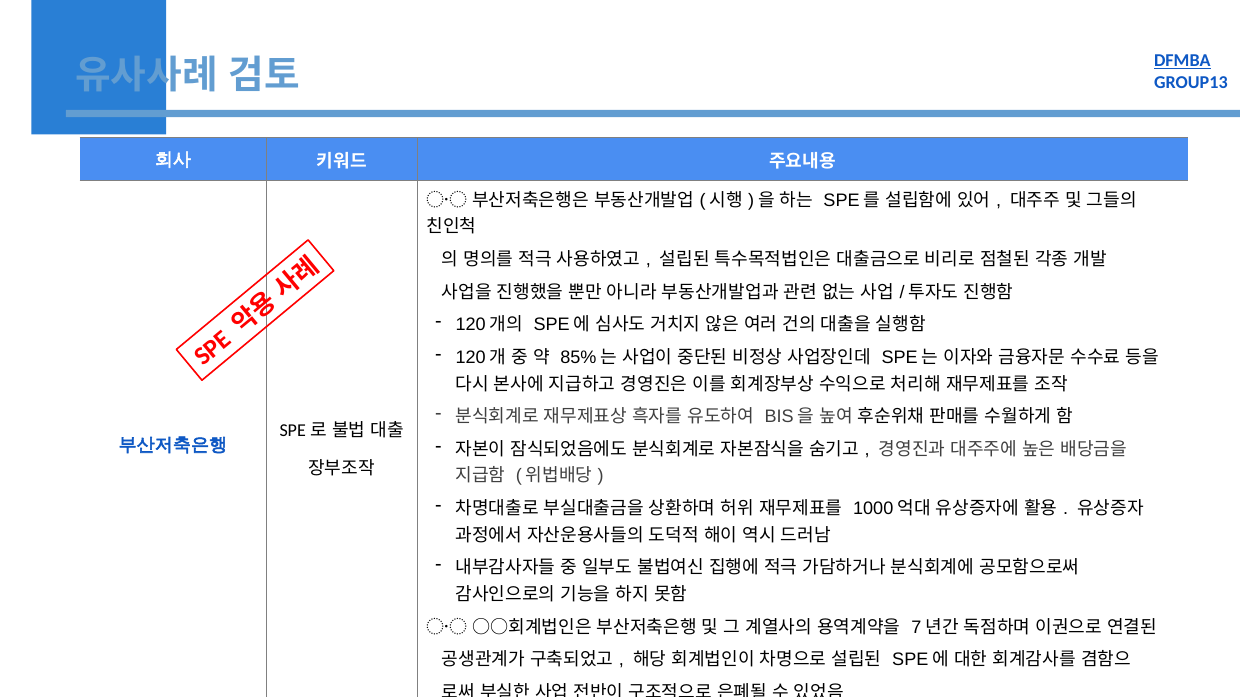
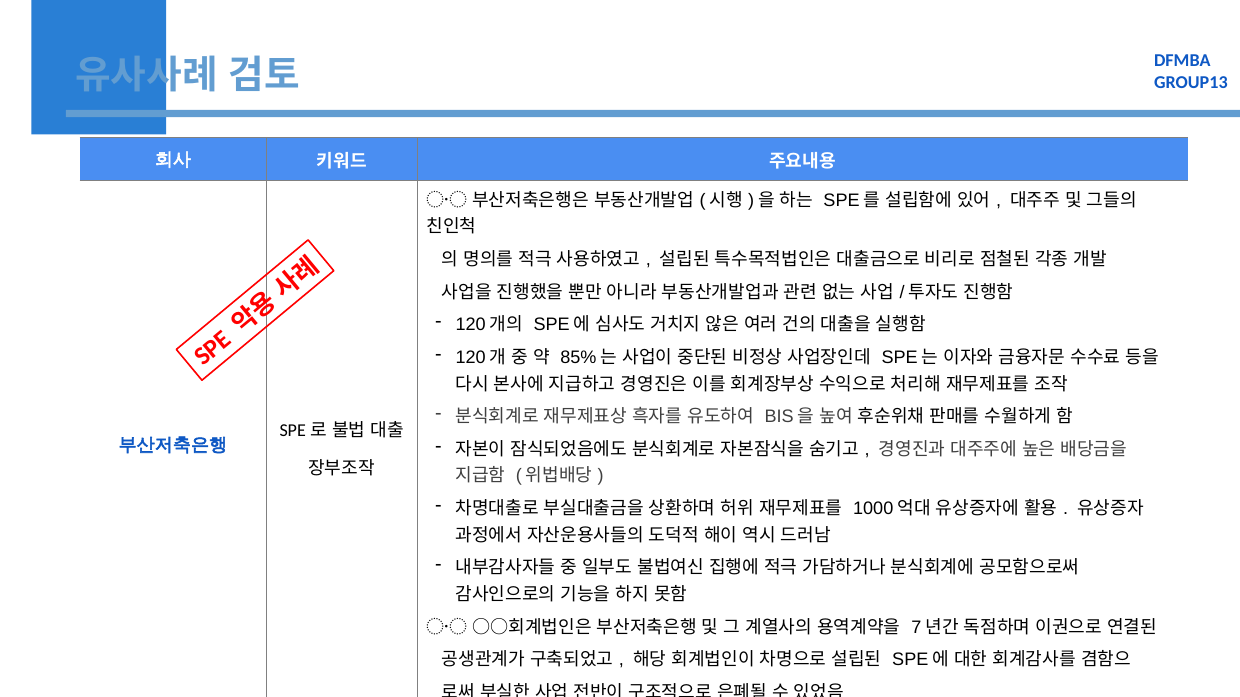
DFMBA underline: present -> none
